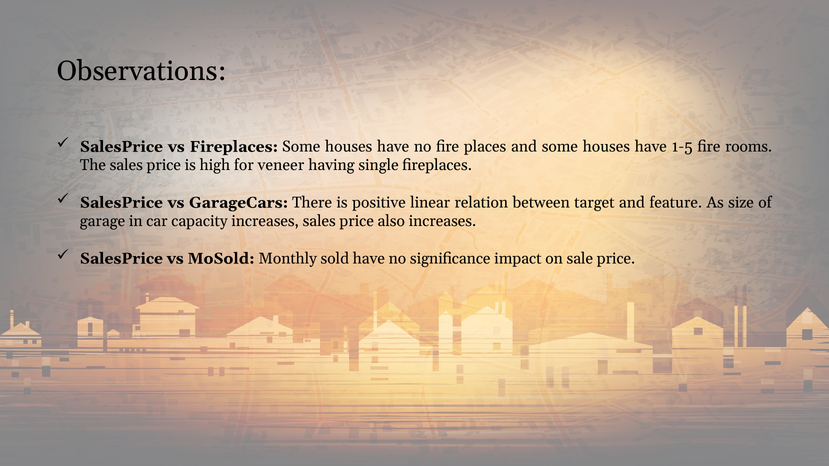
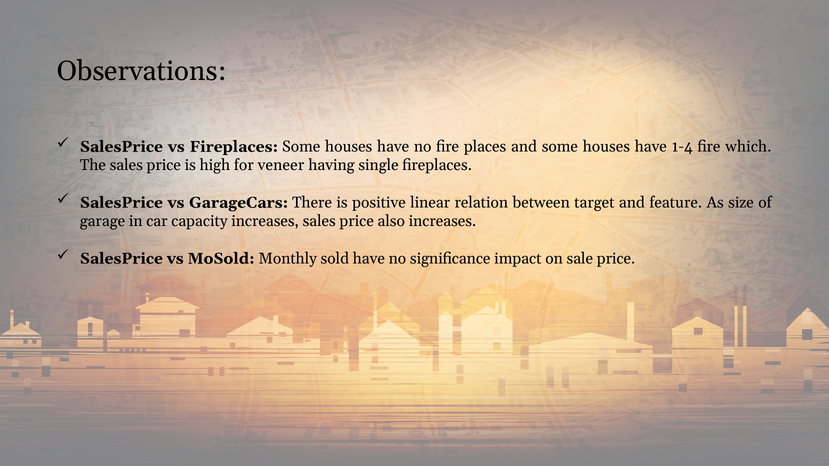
1-5: 1-5 -> 1-4
rooms: rooms -> which
